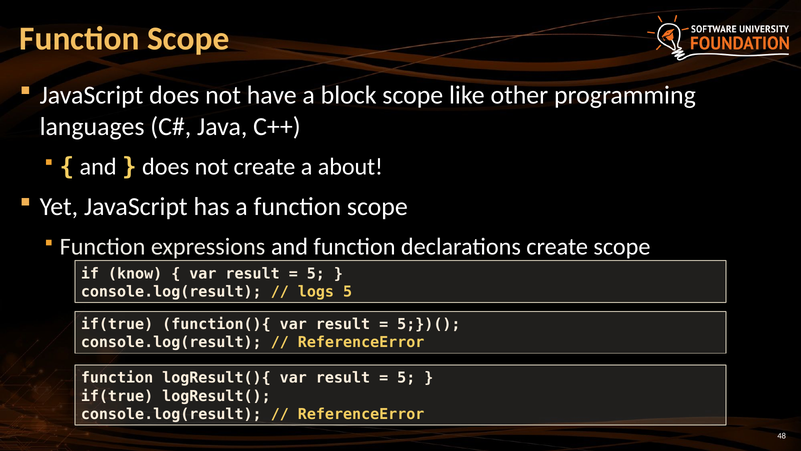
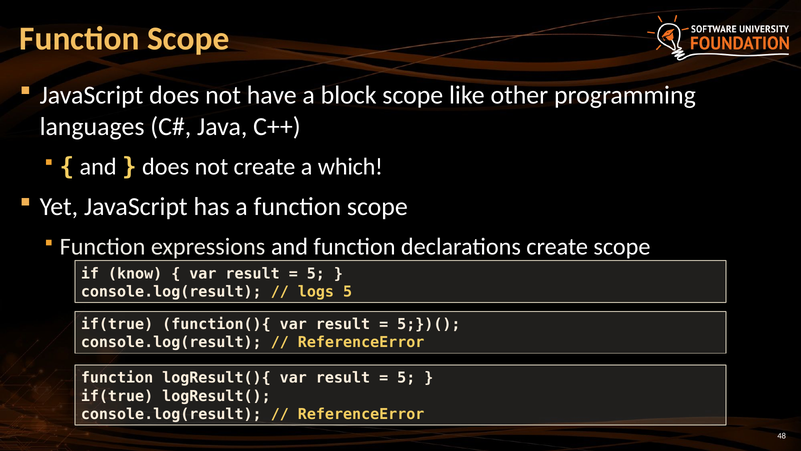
about: about -> which
